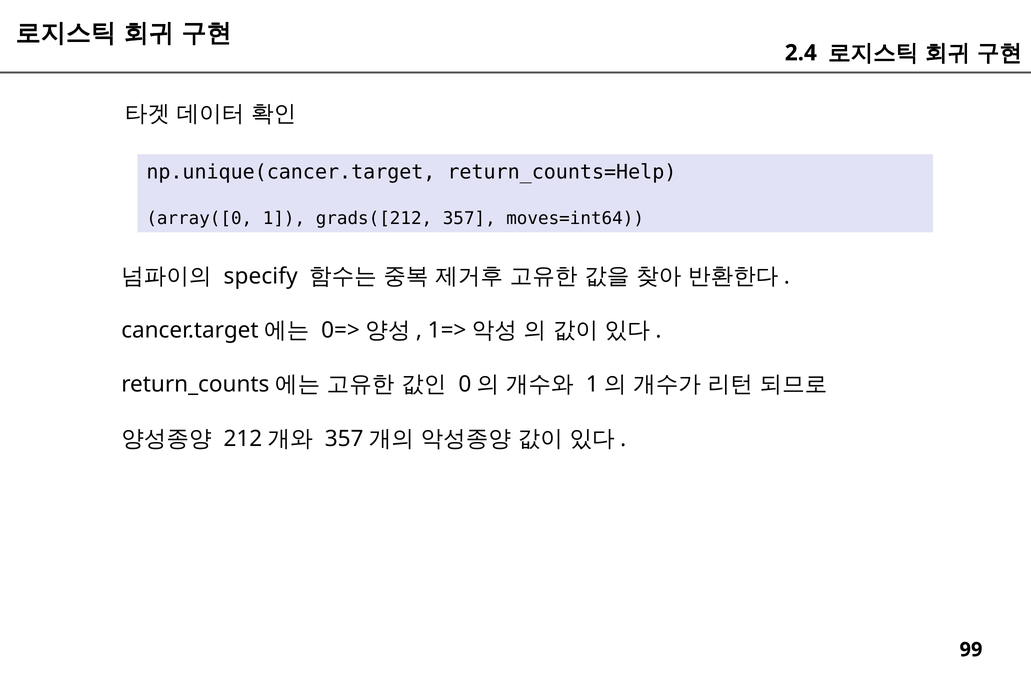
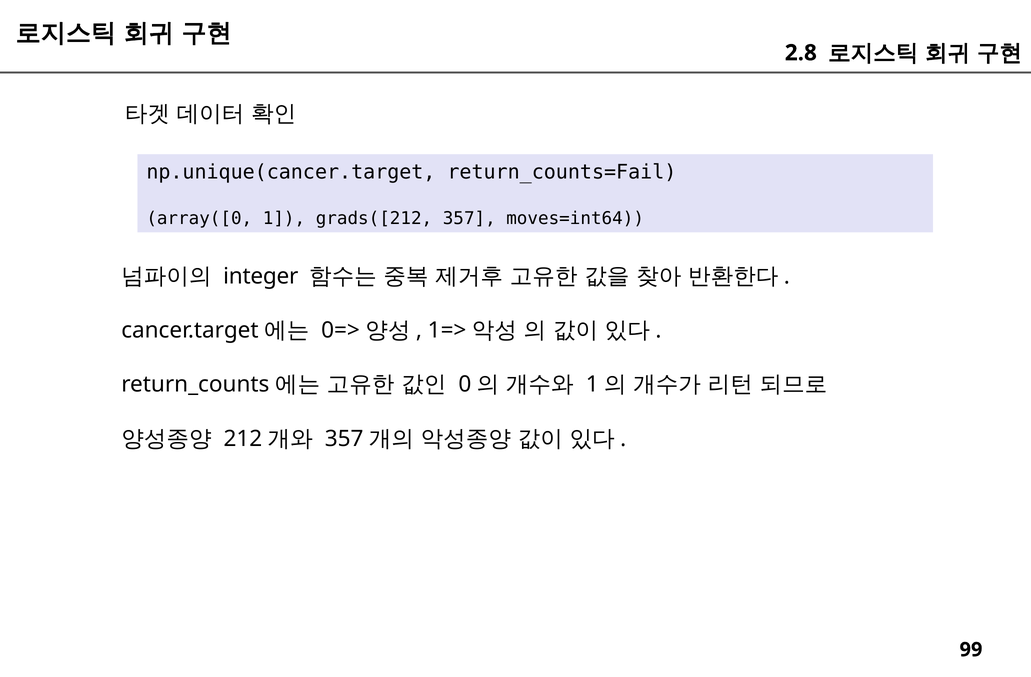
2.4: 2.4 -> 2.8
return_counts=Help: return_counts=Help -> return_counts=Fail
specify: specify -> integer
